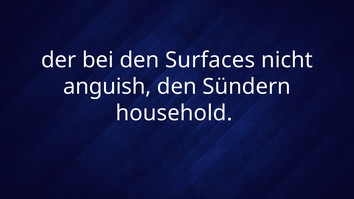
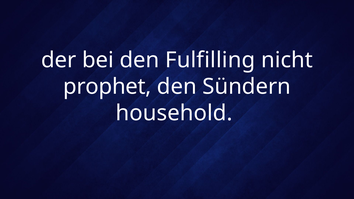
Surfaces: Surfaces -> Fulfilling
anguish: anguish -> prophet
